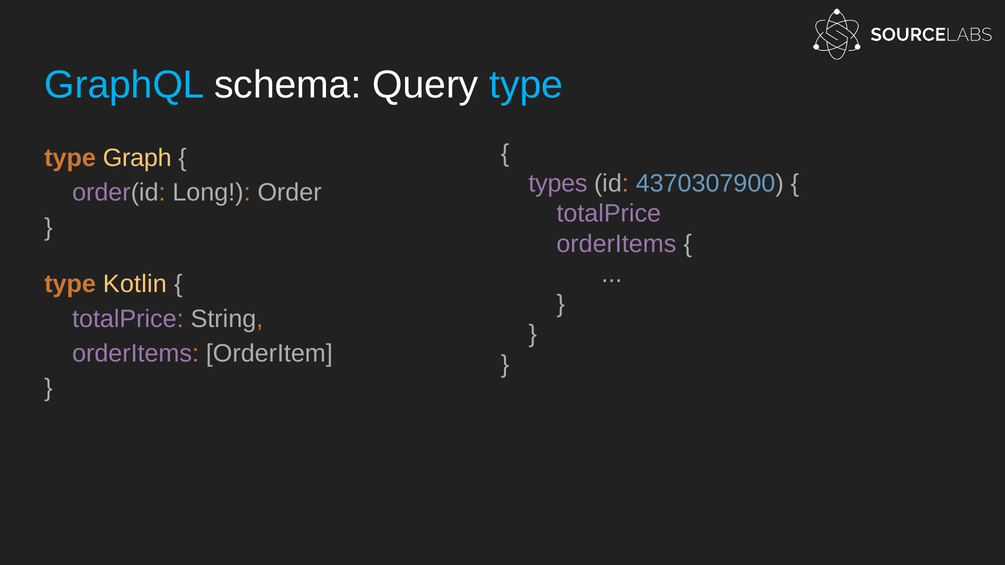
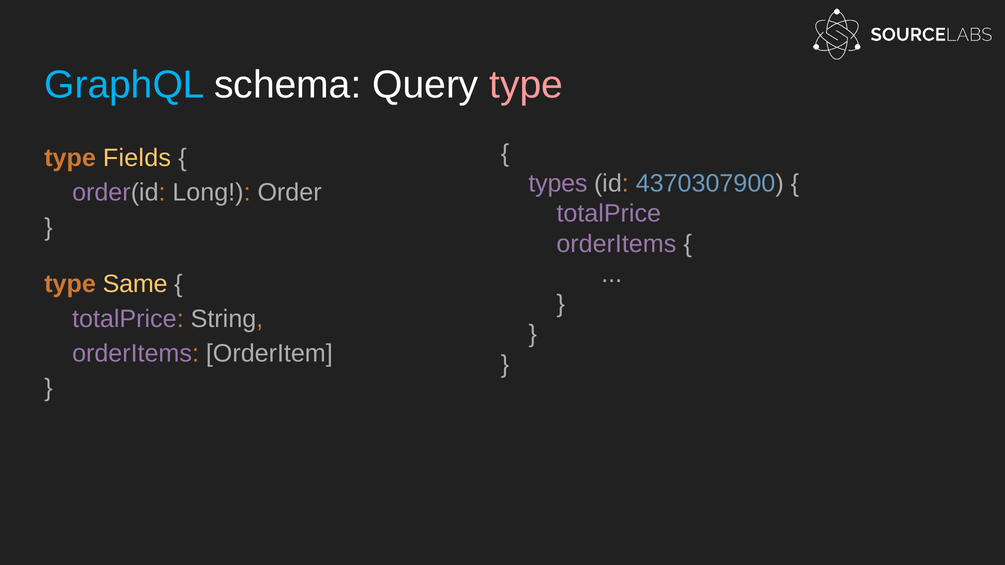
type at (526, 85) colour: light blue -> pink
Graph: Graph -> Fields
Kotlin: Kotlin -> Same
